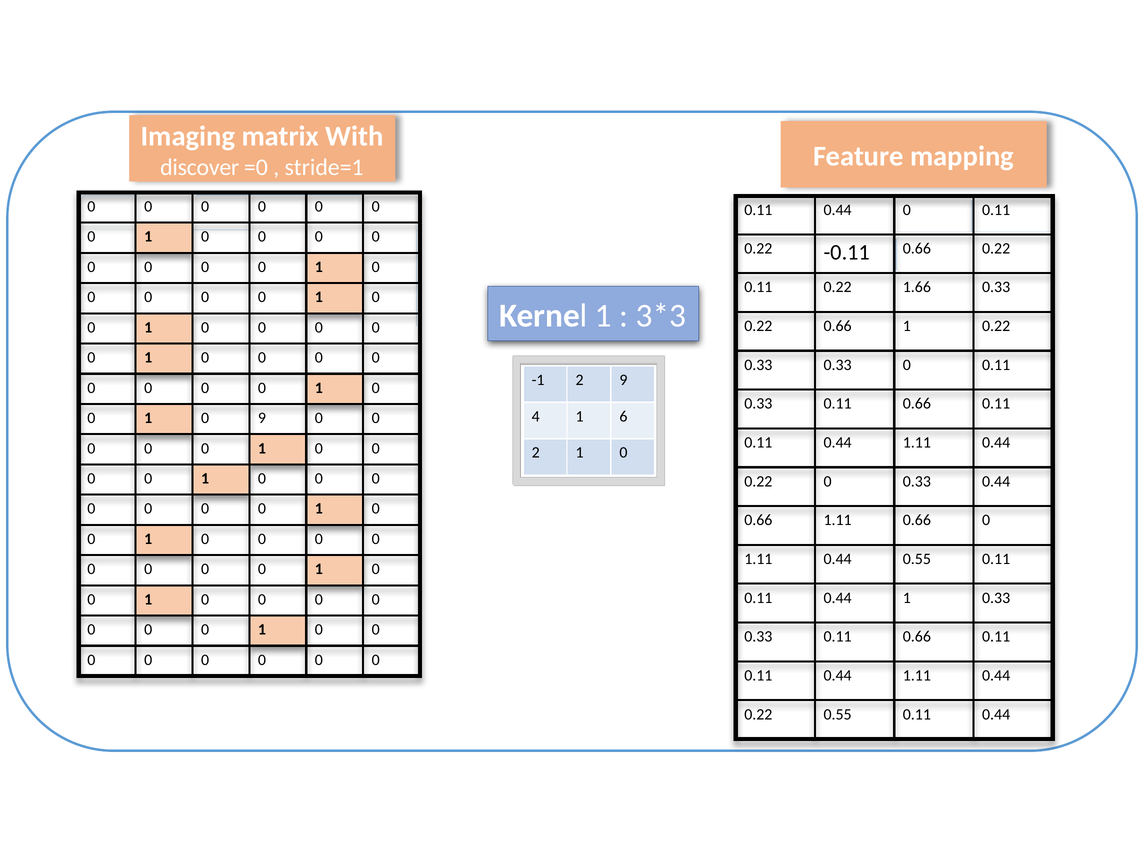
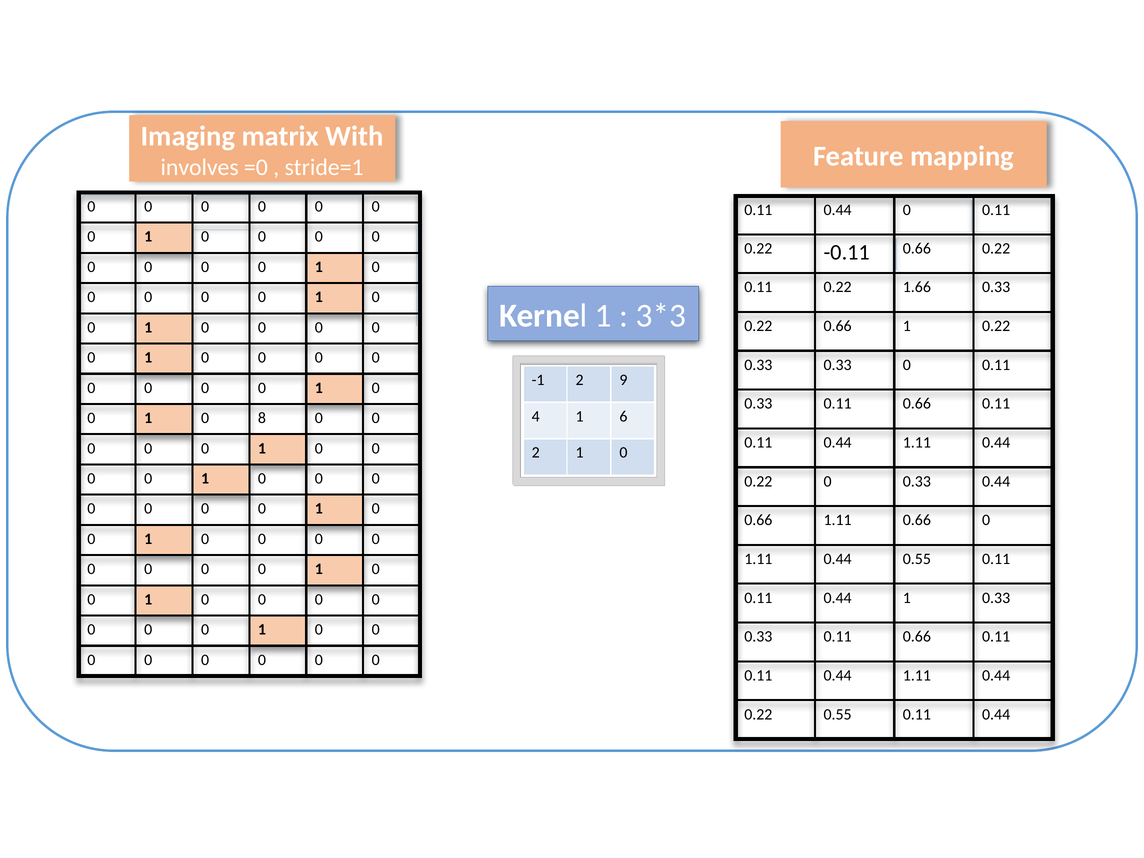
discover: discover -> involves
0 9: 9 -> 8
